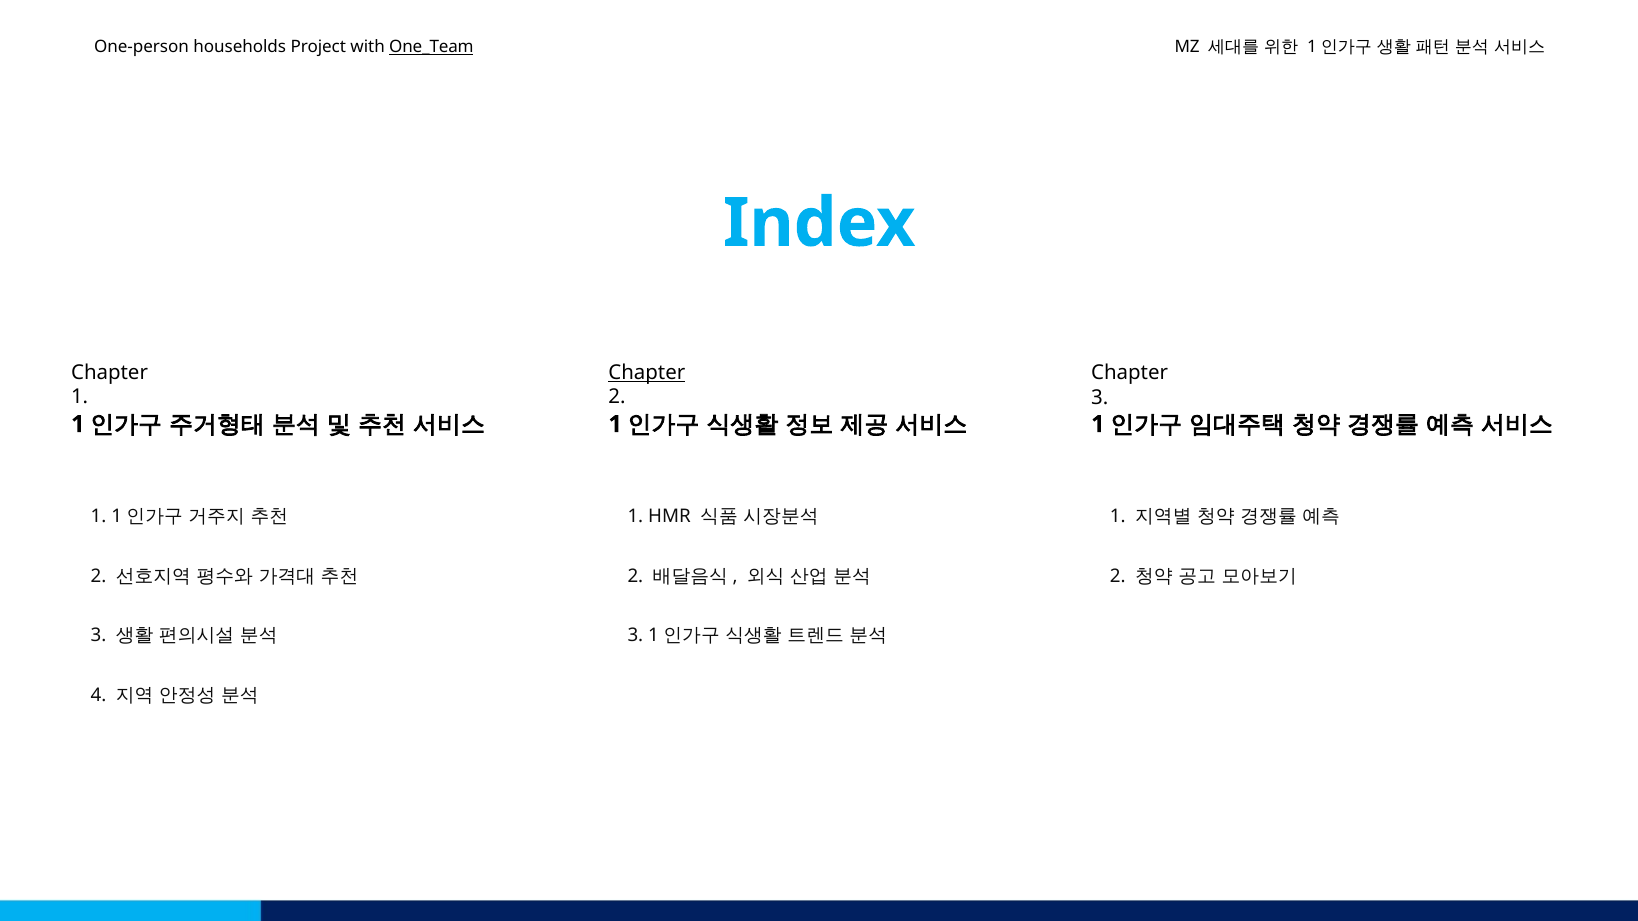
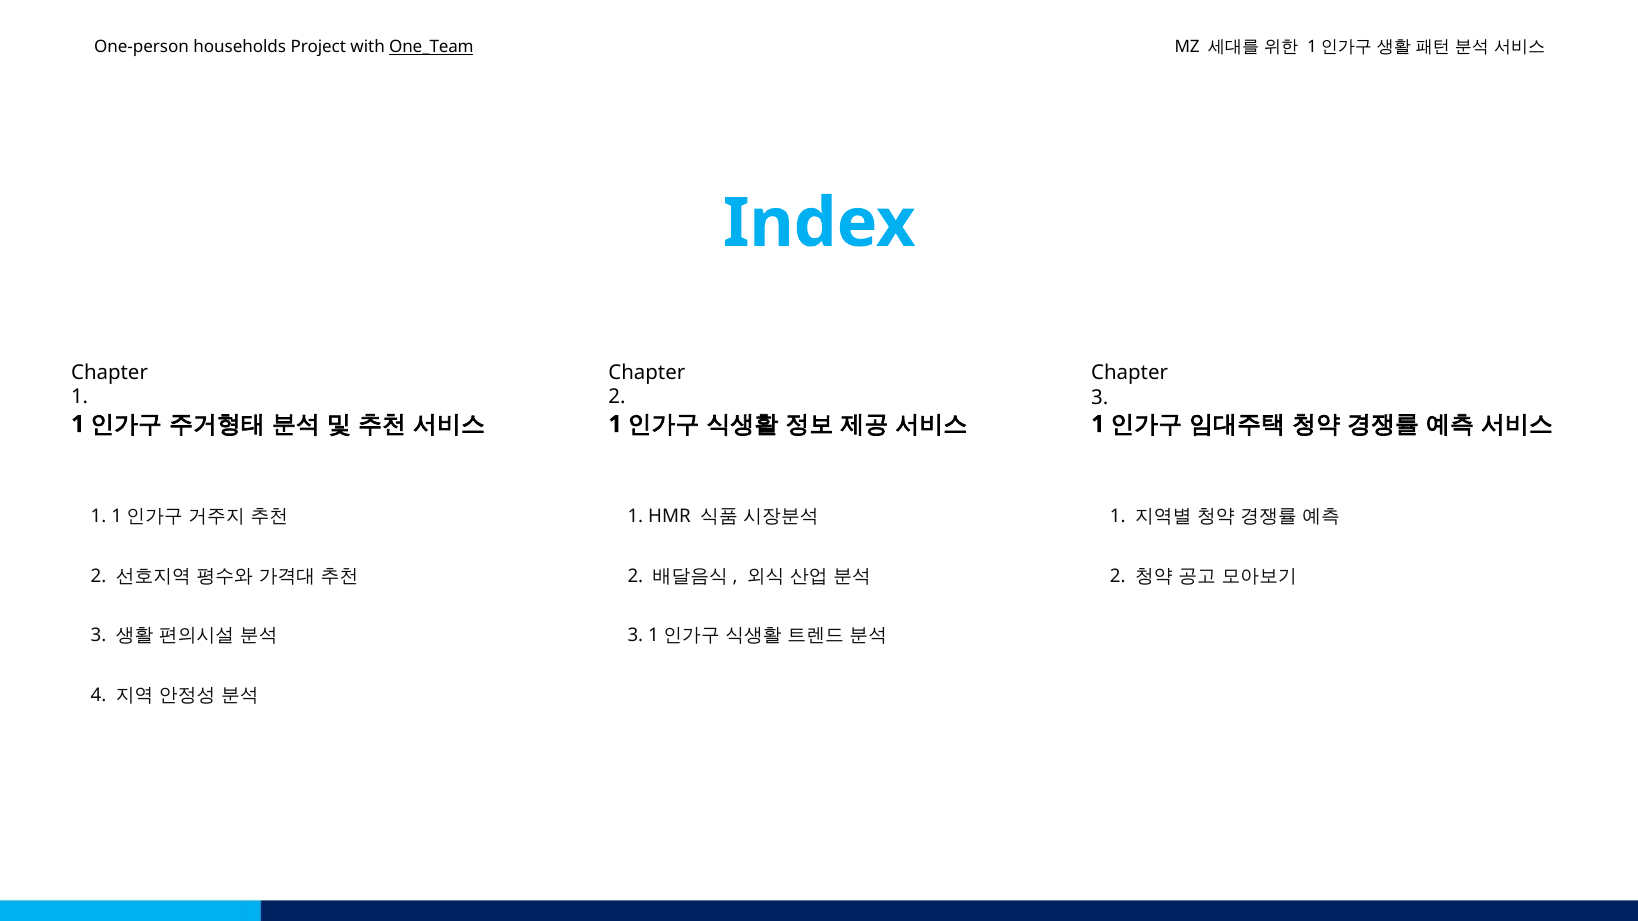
Chapter at (647, 373) underline: present -> none
